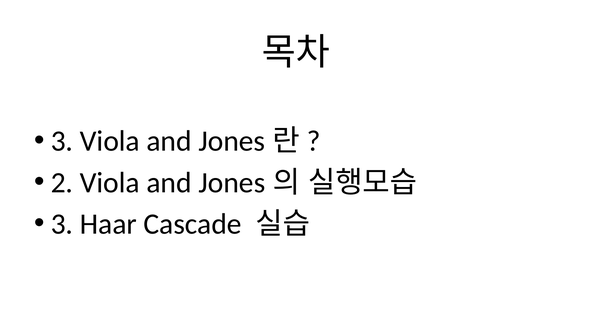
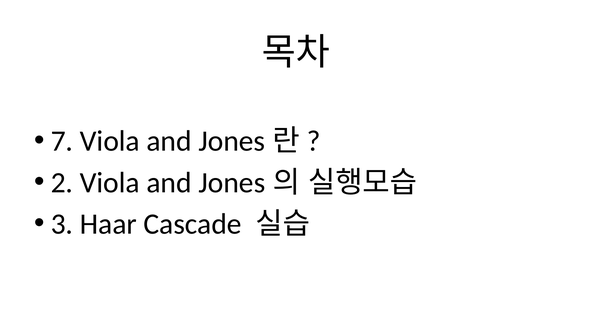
3 at (62, 141): 3 -> 7
